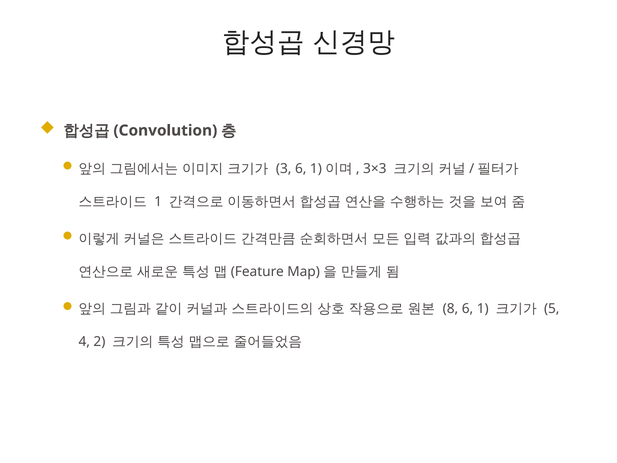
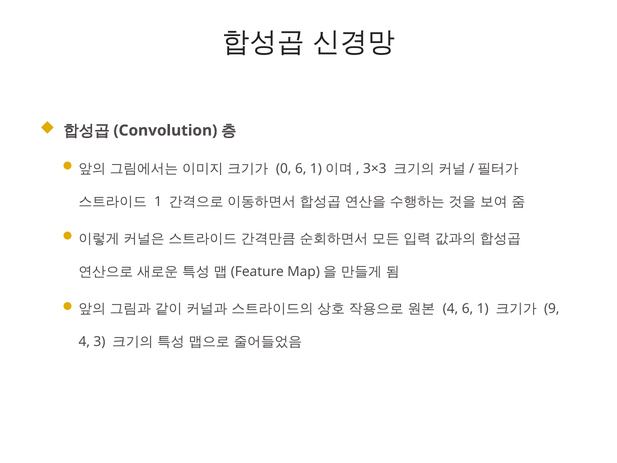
3: 3 -> 0
8 at (450, 309): 8 -> 4
5: 5 -> 9
2: 2 -> 3
